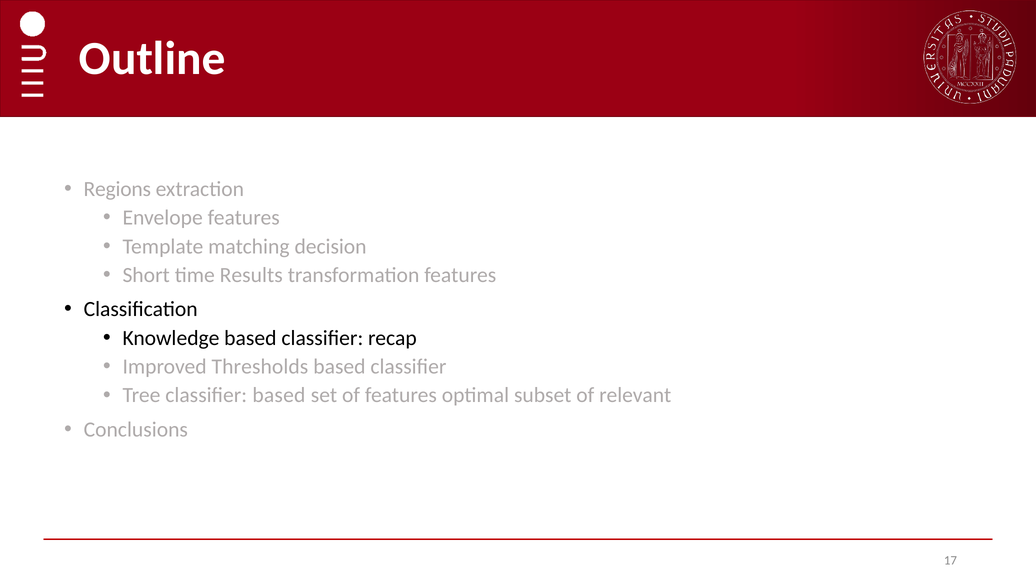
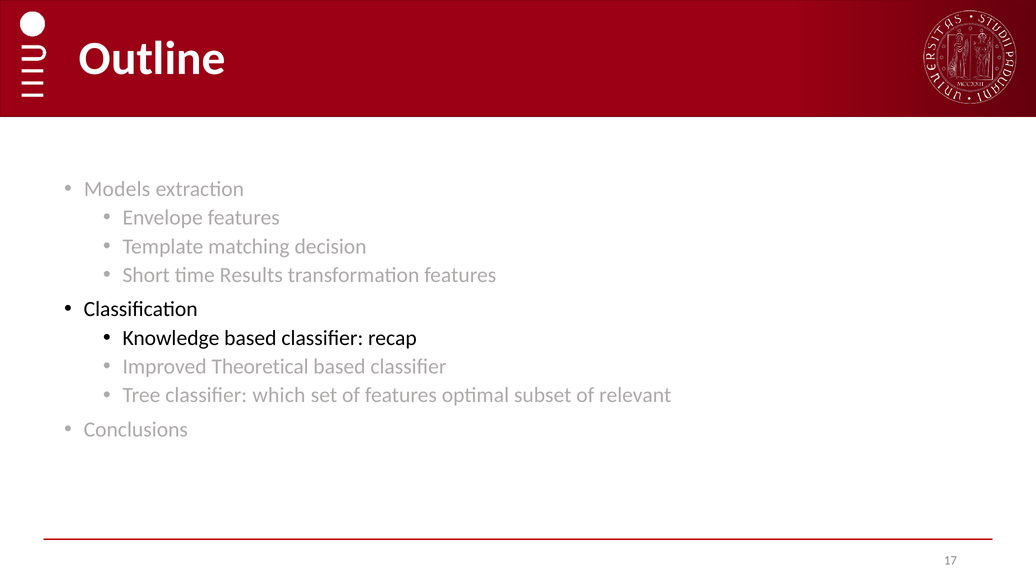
Regions: Regions -> Models
Thresholds: Thresholds -> Theoretical
classifier based: based -> which
